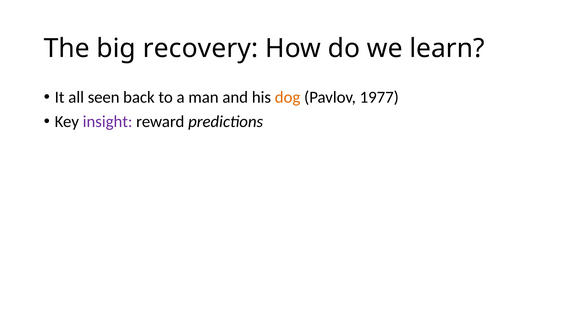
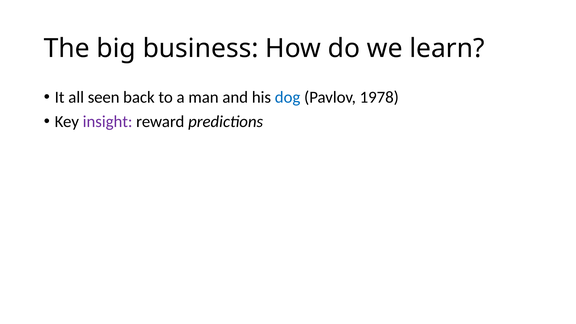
recovery: recovery -> business
dog colour: orange -> blue
1977: 1977 -> 1978
